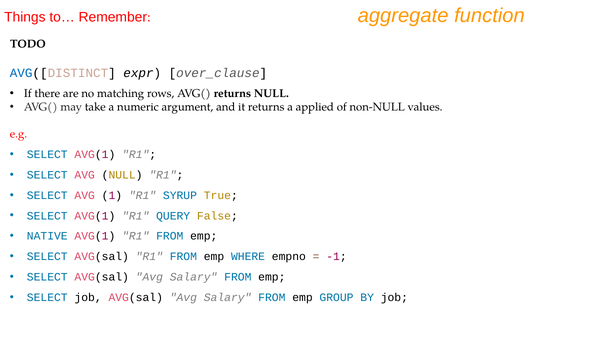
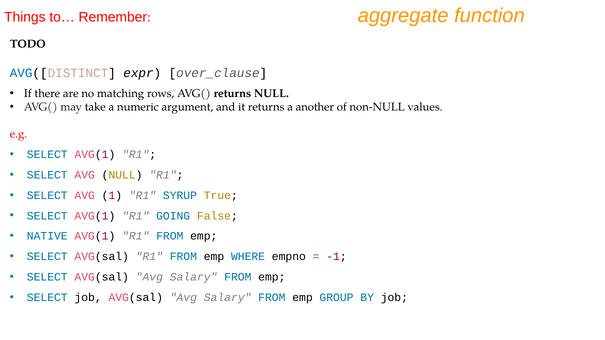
applied: applied -> another
QUERY: QUERY -> GOING
